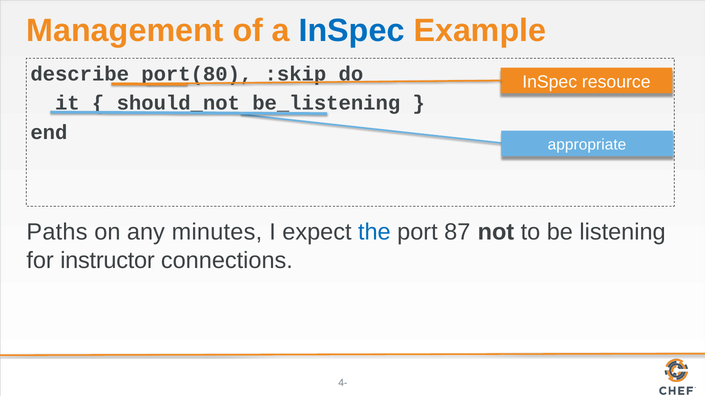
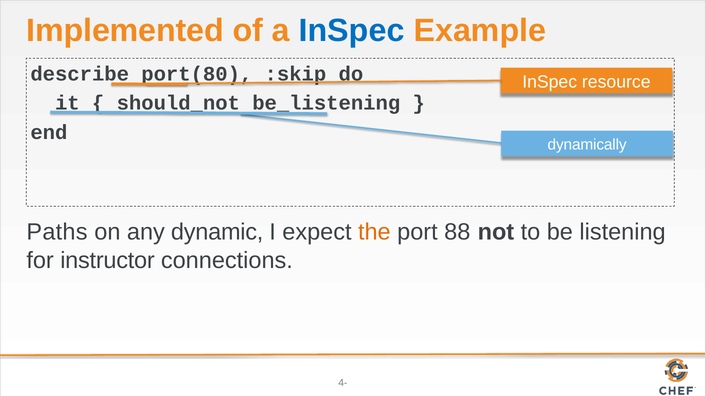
Management: Management -> Implemented
appropriate: appropriate -> dynamically
minutes: minutes -> dynamic
the colour: blue -> orange
87: 87 -> 88
